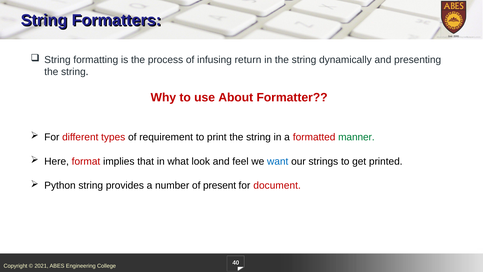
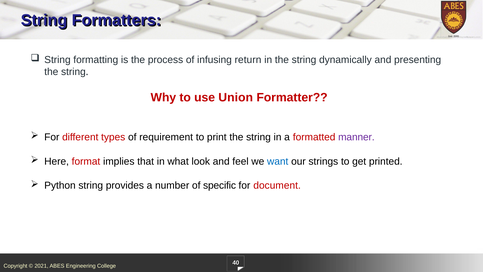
About: About -> Union
manner colour: green -> purple
present: present -> specific
